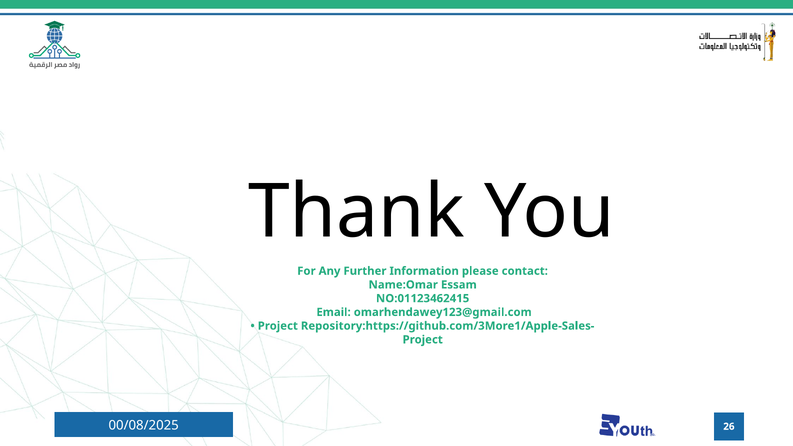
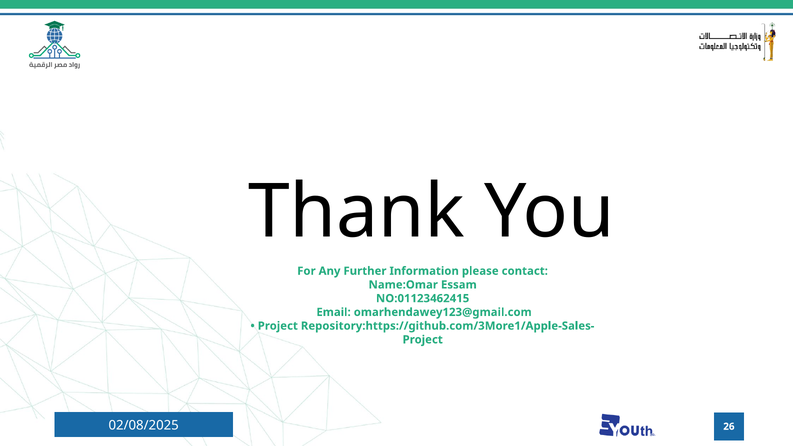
00/08/2025: 00/08/2025 -> 02/08/2025
